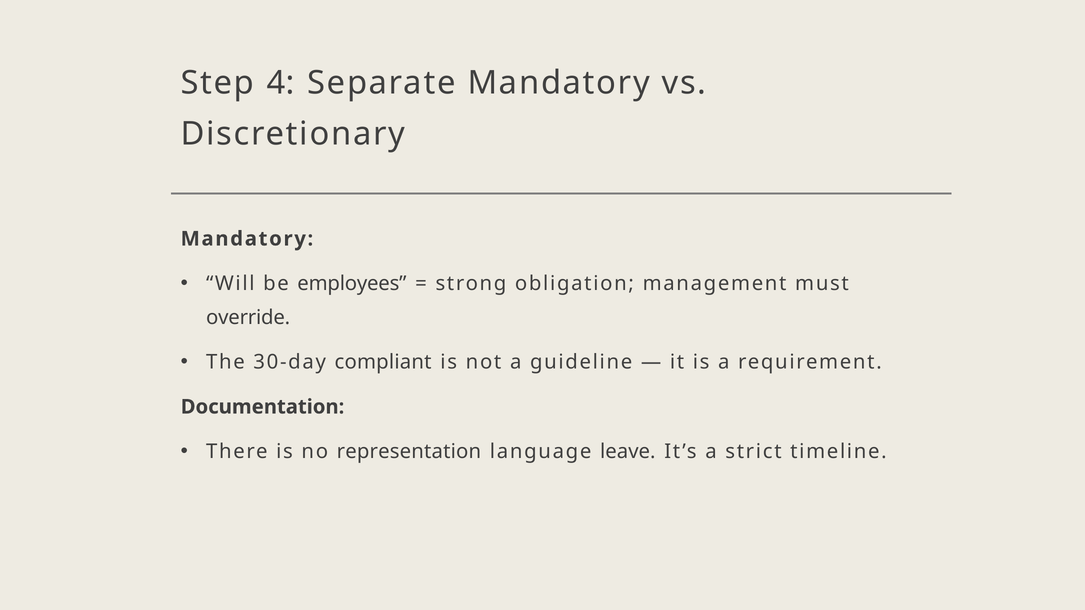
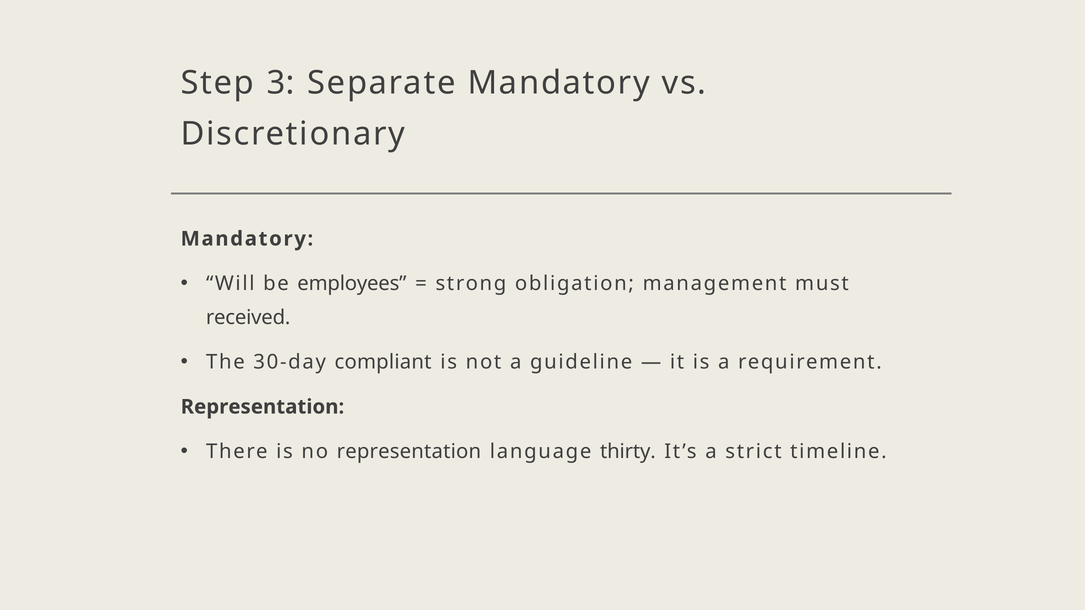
4: 4 -> 3
override: override -> received
Documentation at (262, 407): Documentation -> Representation
leave: leave -> thirty
